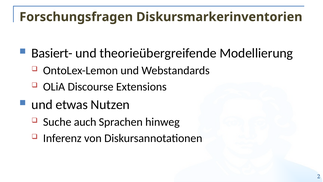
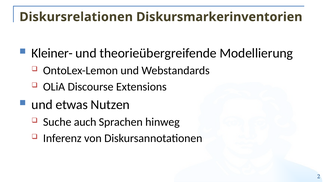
Forschungsfragen: Forschungsfragen -> Diskursrelationen
Basiert-: Basiert- -> Kleiner-
